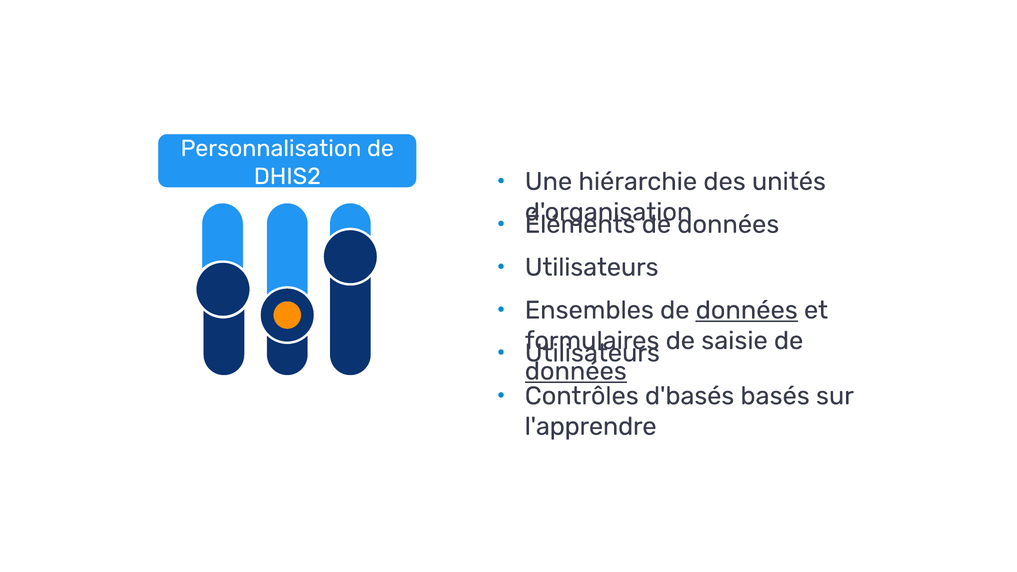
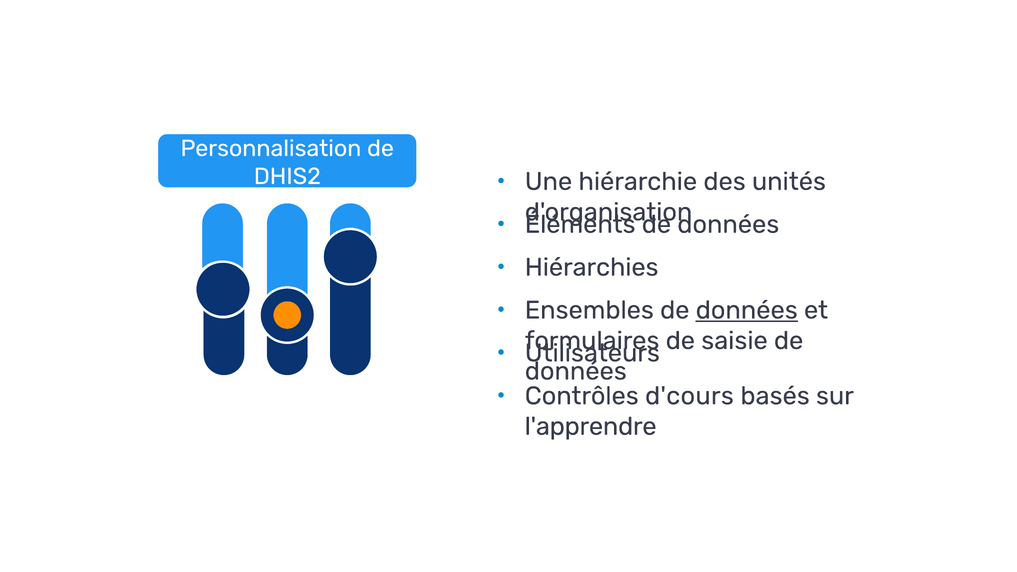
Utilisateurs at (592, 267): Utilisateurs -> Hiérarchies
données at (576, 371) underline: present -> none
d'basés: d'basés -> d'cours
